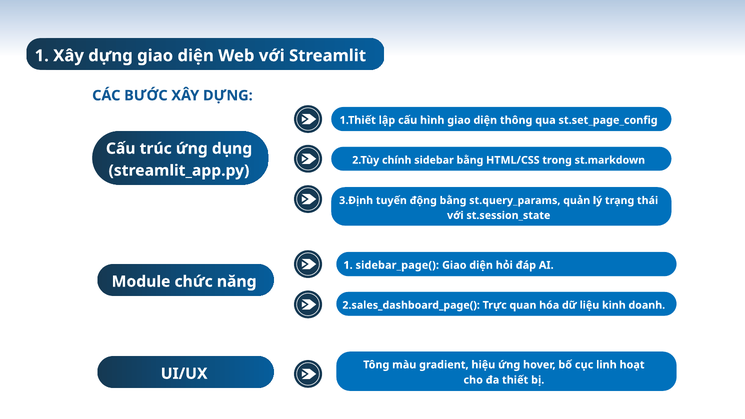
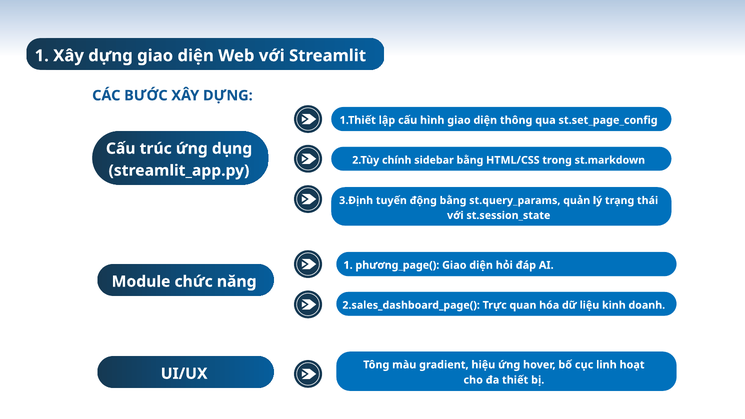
sidebar_page(: sidebar_page( -> phương_page(
